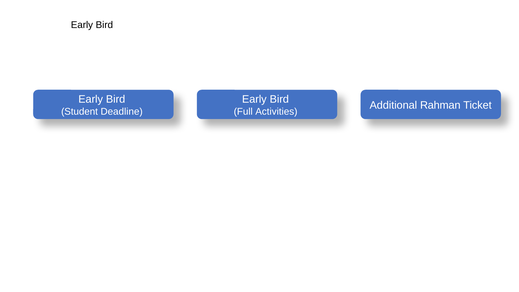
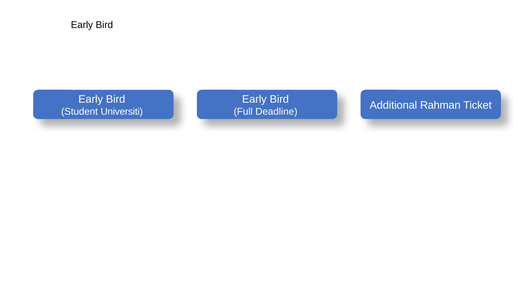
Deadline: Deadline -> Universiti
Activities: Activities -> Deadline
